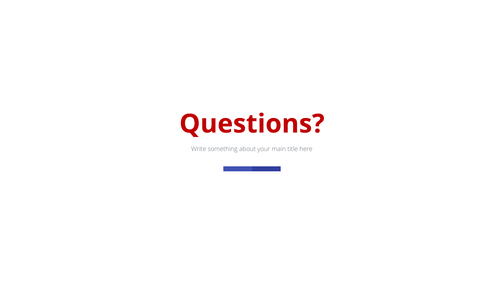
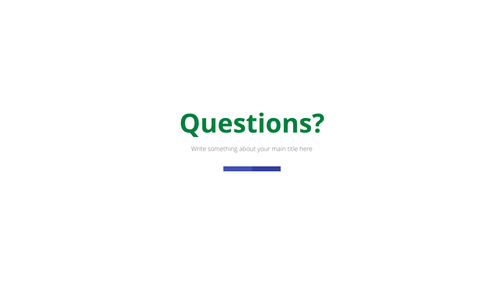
Questions colour: red -> green
